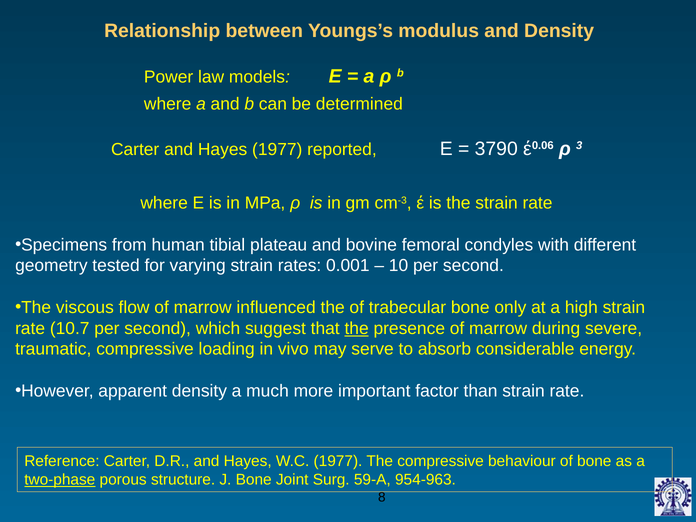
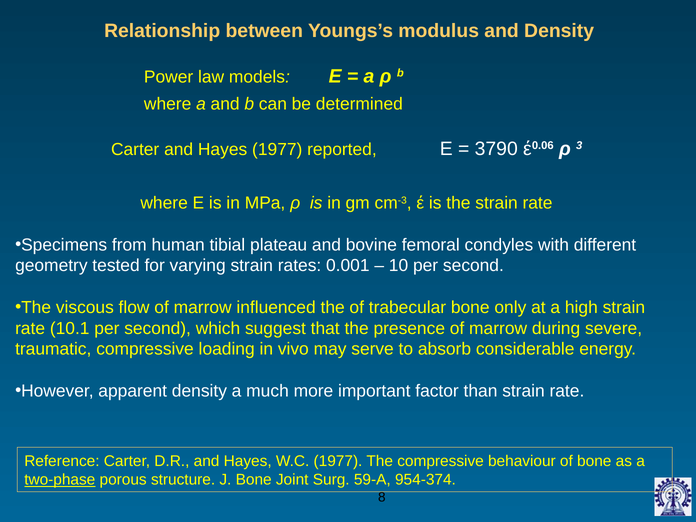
10.7: 10.7 -> 10.1
the at (357, 328) underline: present -> none
954-963: 954-963 -> 954-374
